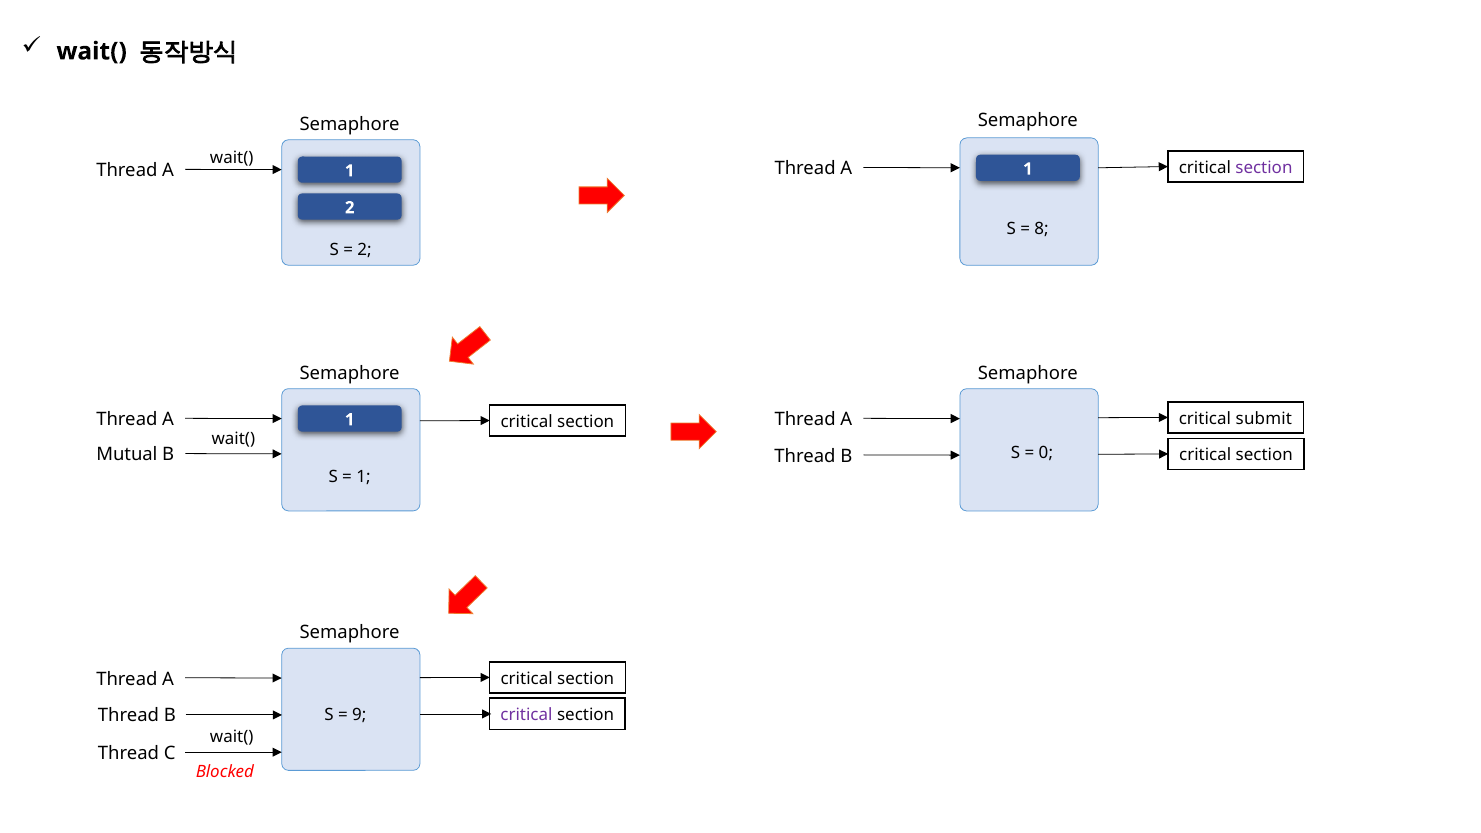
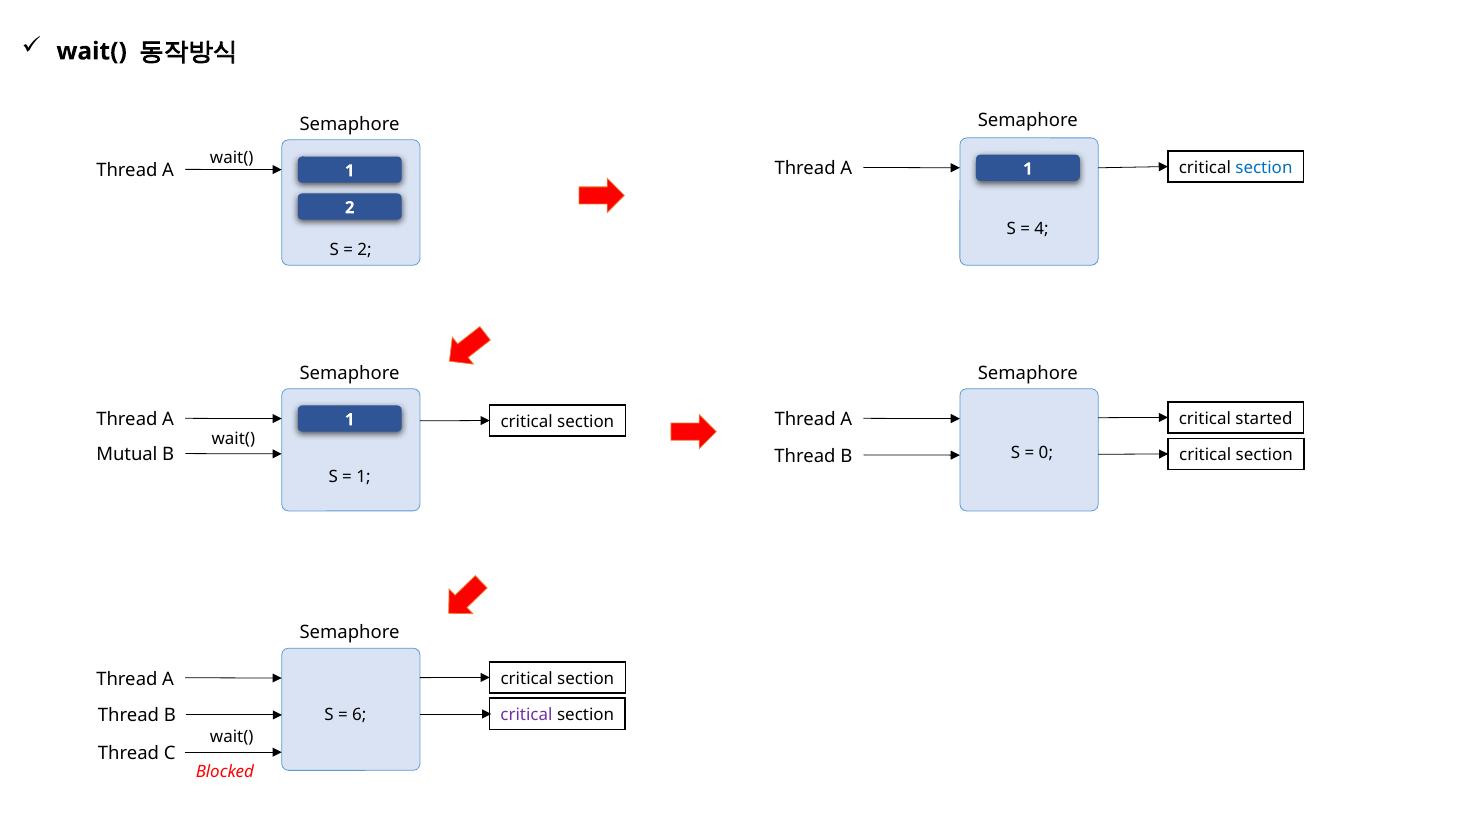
section at (1264, 168) colour: purple -> blue
8: 8 -> 4
submit: submit -> started
9: 9 -> 6
